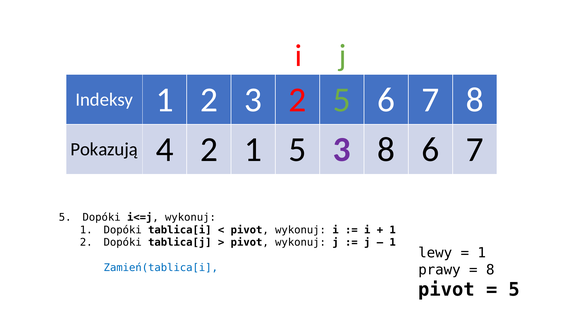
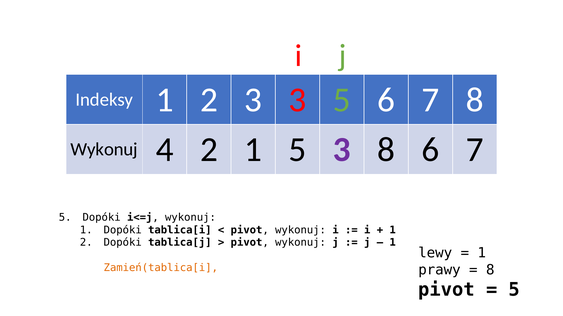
3 2: 2 -> 3
Pokazują at (104, 150): Pokazują -> Wykonuj
Zamień(tablica[i colour: blue -> orange
